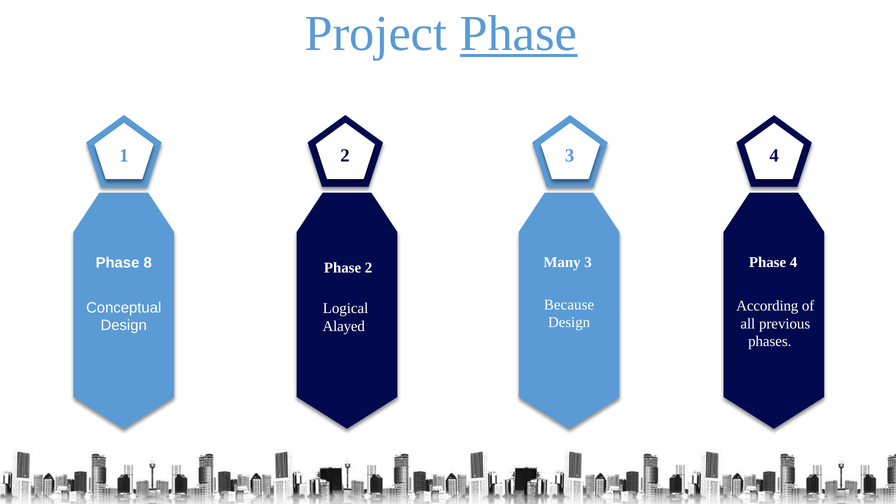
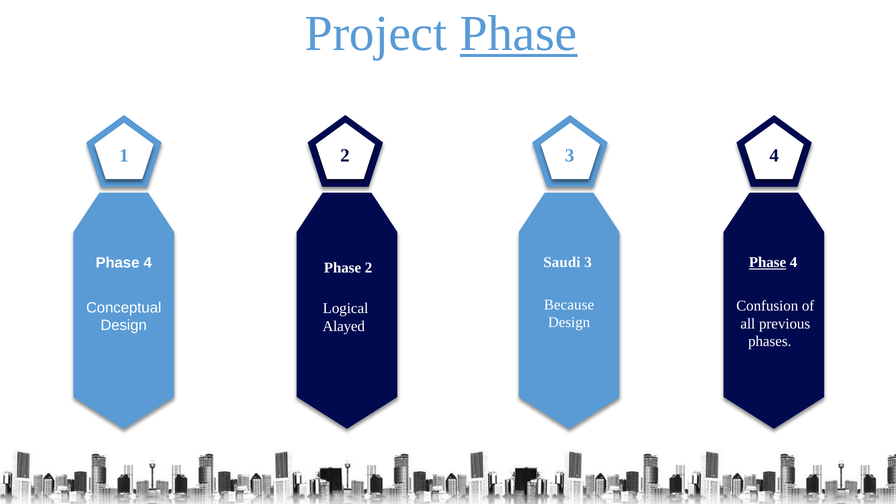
Many: Many -> Saudi
Phase at (768, 262) underline: none -> present
8 at (148, 263): 8 -> 4
According: According -> Confusion
